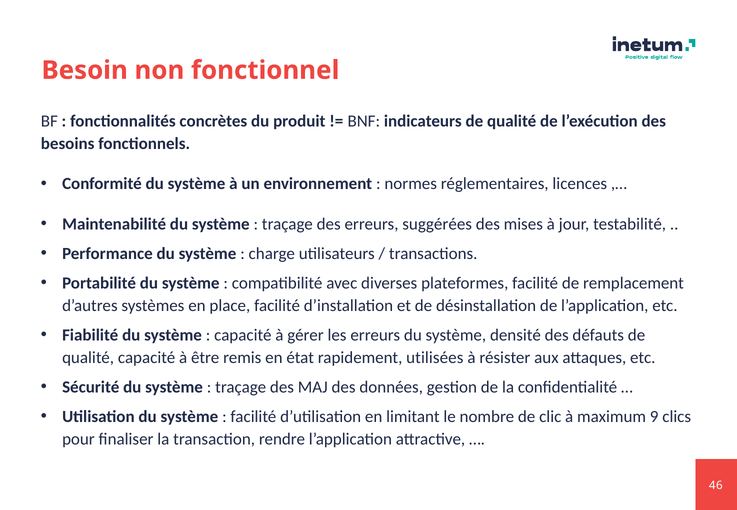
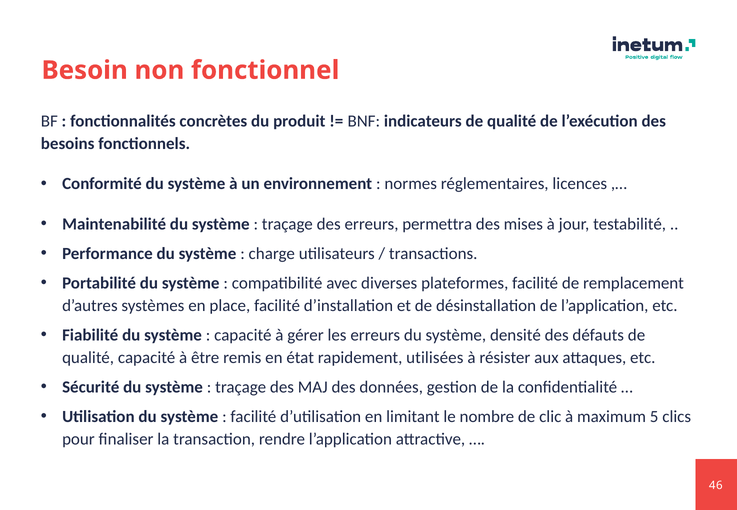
suggérées: suggérées -> permettra
9: 9 -> 5
